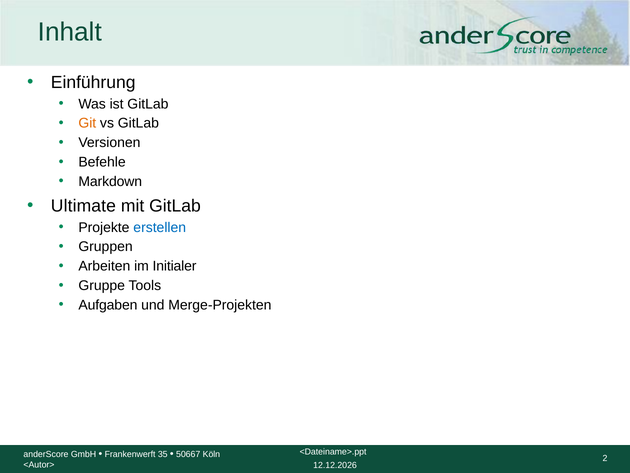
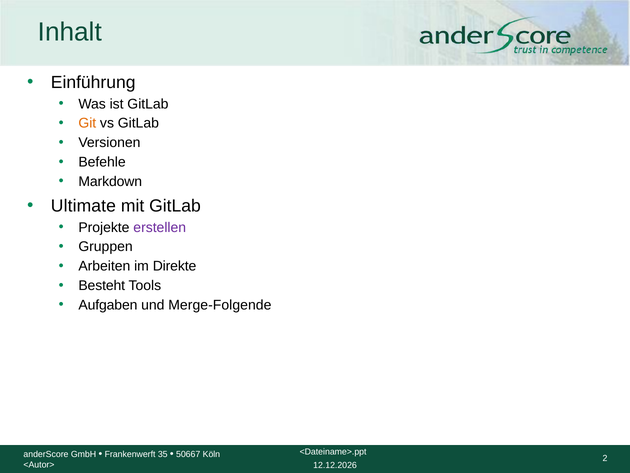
erstellen colour: blue -> purple
Initialer: Initialer -> Direkte
Gruppe: Gruppe -> Besteht
Merge-Projekten: Merge-Projekten -> Merge-Folgende
